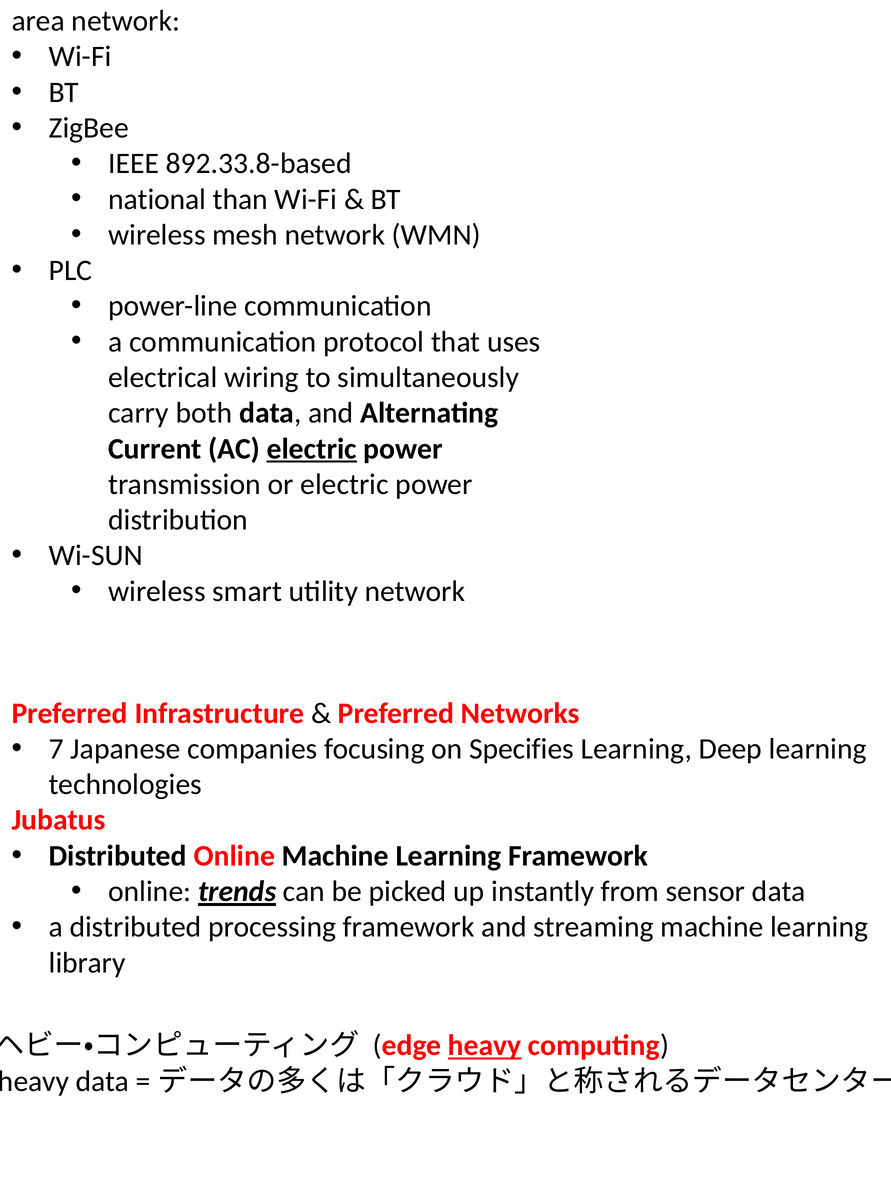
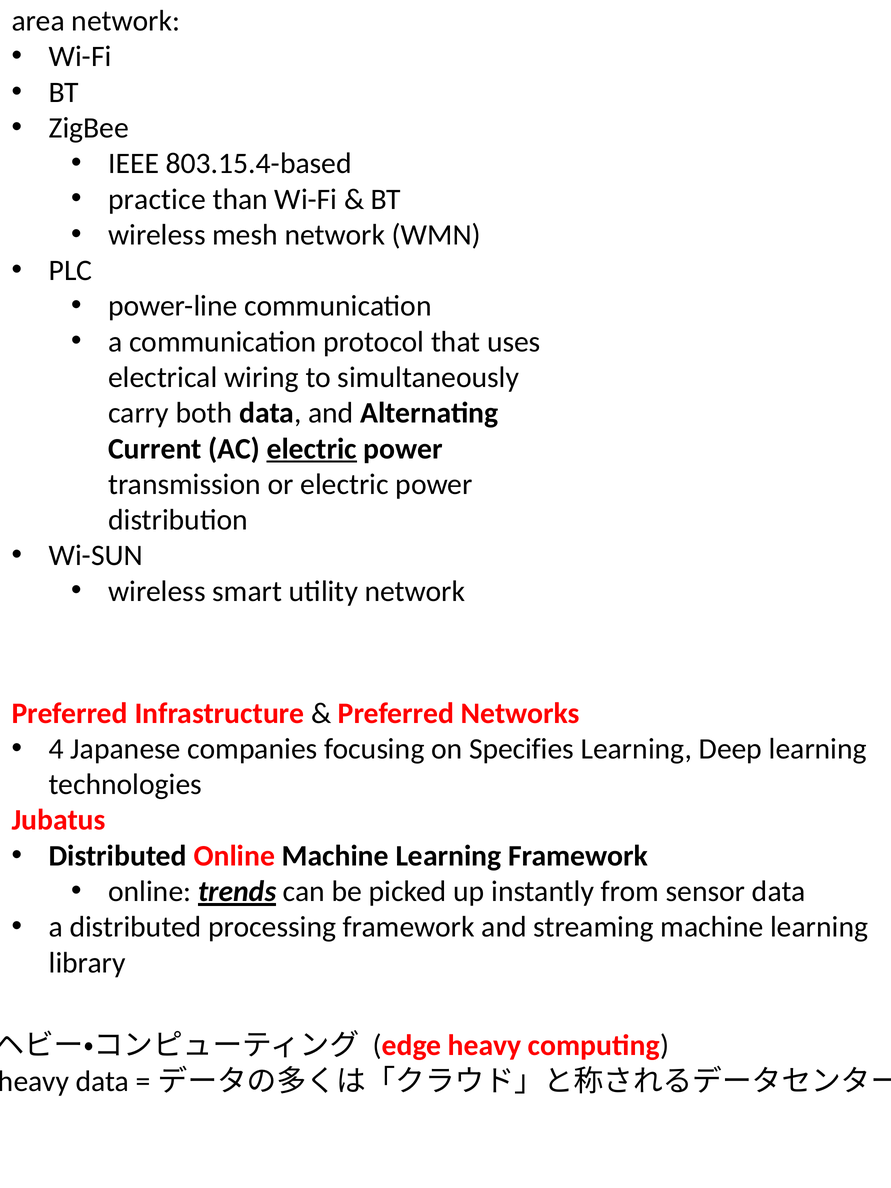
892.33.8-based: 892.33.8-based -> 803.15.4-based
national: national -> practice
7: 7 -> 4
heavy at (485, 1046) underline: present -> none
